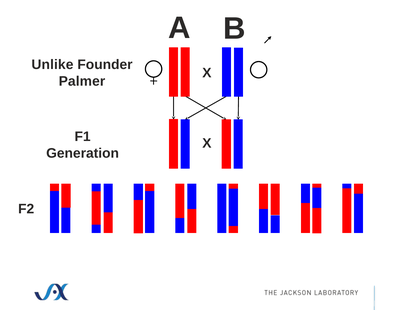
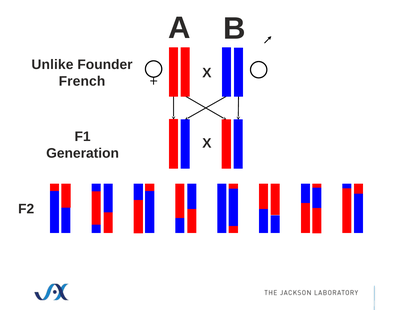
Palmer: Palmer -> French
